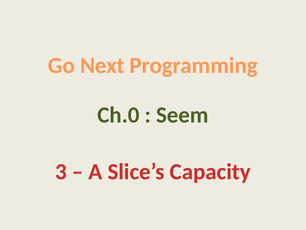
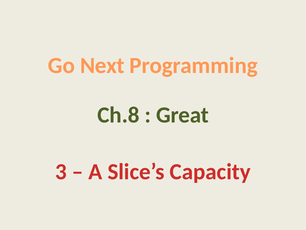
Ch.0: Ch.0 -> Ch.8
Seem: Seem -> Great
